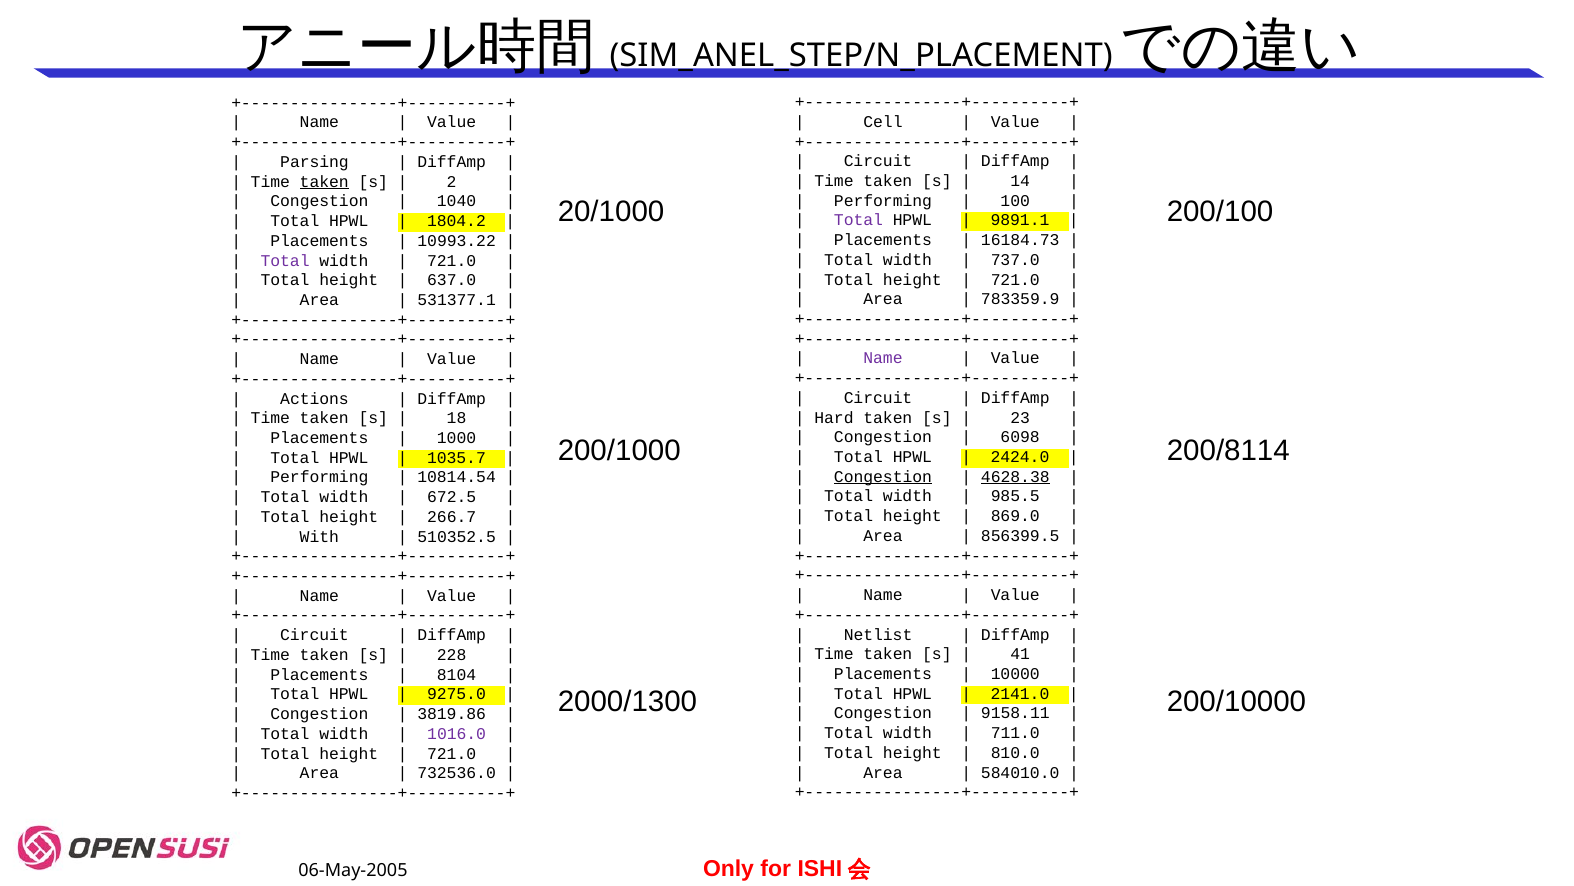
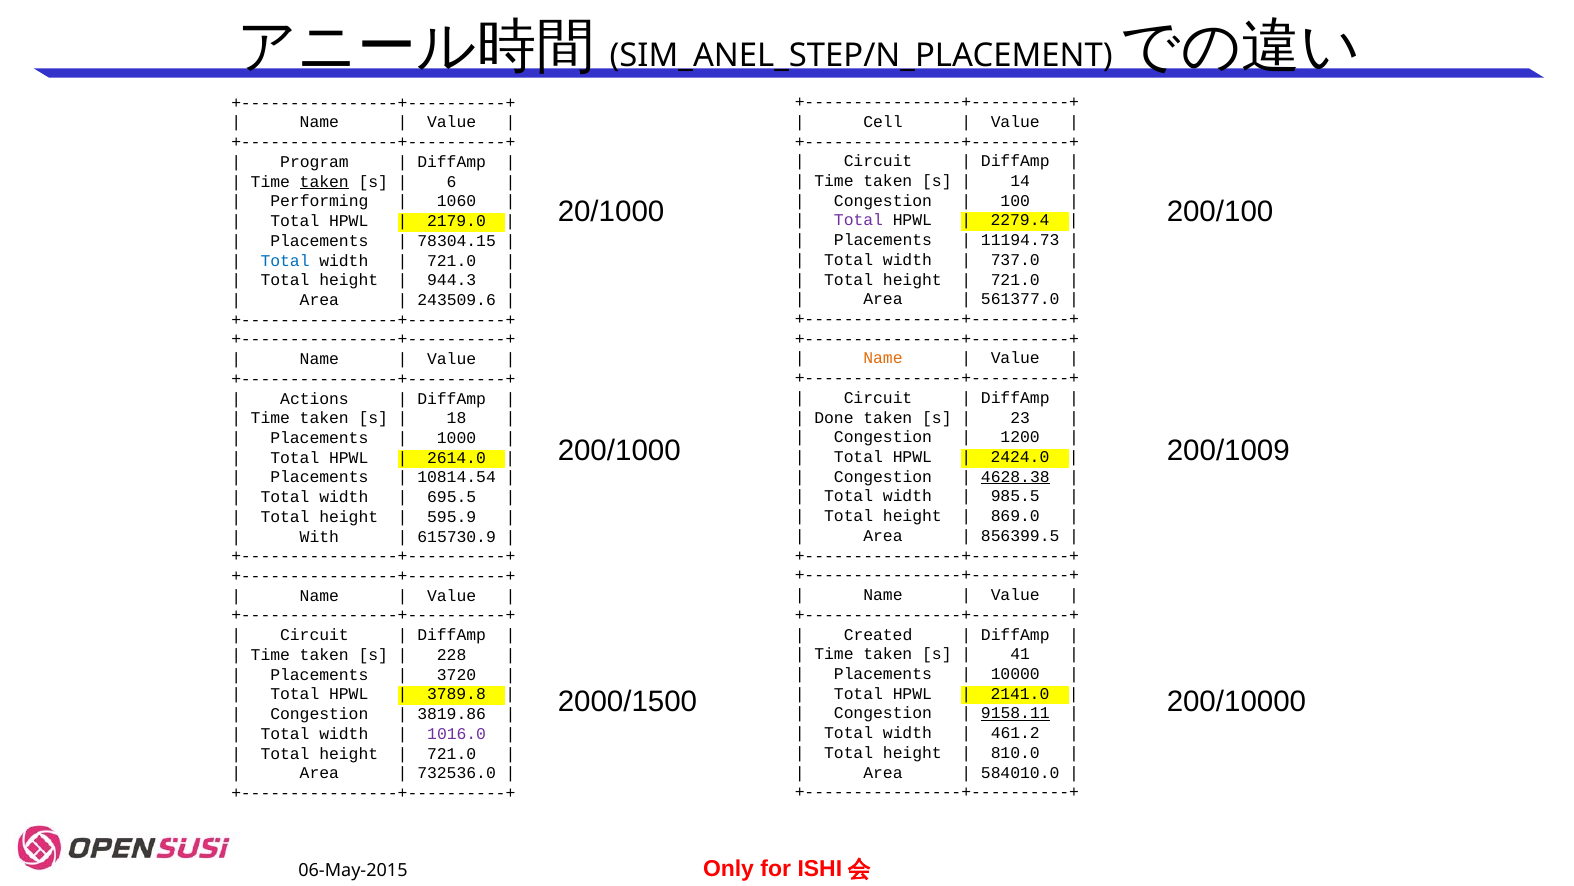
Parsing: Parsing -> Program
2: 2 -> 6
Performing at (883, 201): Performing -> Congestion
Congestion at (319, 201): Congestion -> Performing
1040: 1040 -> 1060
9891.1: 9891.1 -> 2279.4
1804.2: 1804.2 -> 2179.0
16184.73: 16184.73 -> 11194.73
10993.22: 10993.22 -> 78304.15
Total at (285, 260) colour: purple -> blue
637.0: 637.0 -> 944.3
783359.9: 783359.9 -> 561377.0
531377.1: 531377.1 -> 243509.6
Name at (883, 358) colour: purple -> orange
Hard: Hard -> Done
6098: 6098 -> 1200
200/8114: 200/8114 -> 200/1009
1035.7: 1035.7 -> 2614.0
Congestion at (883, 476) underline: present -> none
Performing at (319, 477): Performing -> Placements
672.5: 672.5 -> 695.5
266.7: 266.7 -> 595.9
510352.5: 510352.5 -> 615730.9
Netlist: Netlist -> Created
8104: 8104 -> 3720
2000/1300: 2000/1300 -> 2000/1500
9275.0: 9275.0 -> 3789.8
9158.11 underline: none -> present
711.0: 711.0 -> 461.2
06-May-2005: 06-May-2005 -> 06-May-2015
